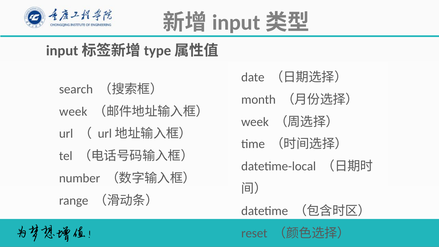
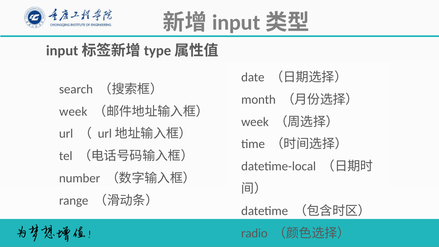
reset: reset -> radio
